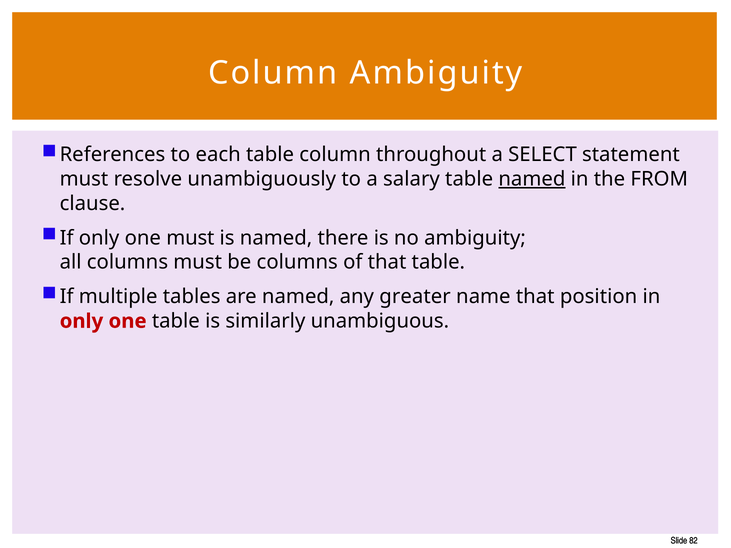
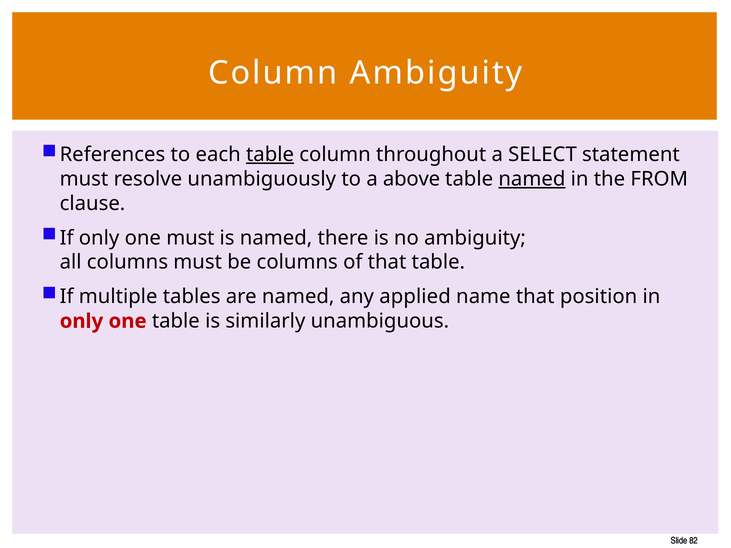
table at (270, 155) underline: none -> present
salary: salary -> above
greater: greater -> applied
